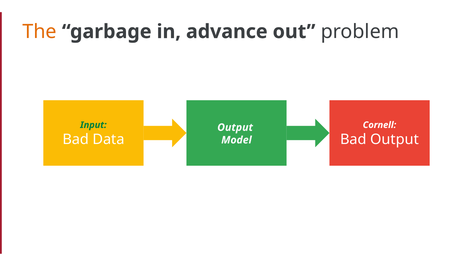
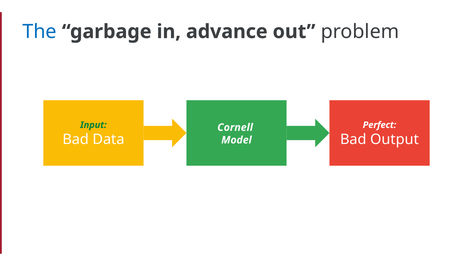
The colour: orange -> blue
Cornell: Cornell -> Perfect
Output at (235, 127): Output -> Cornell
